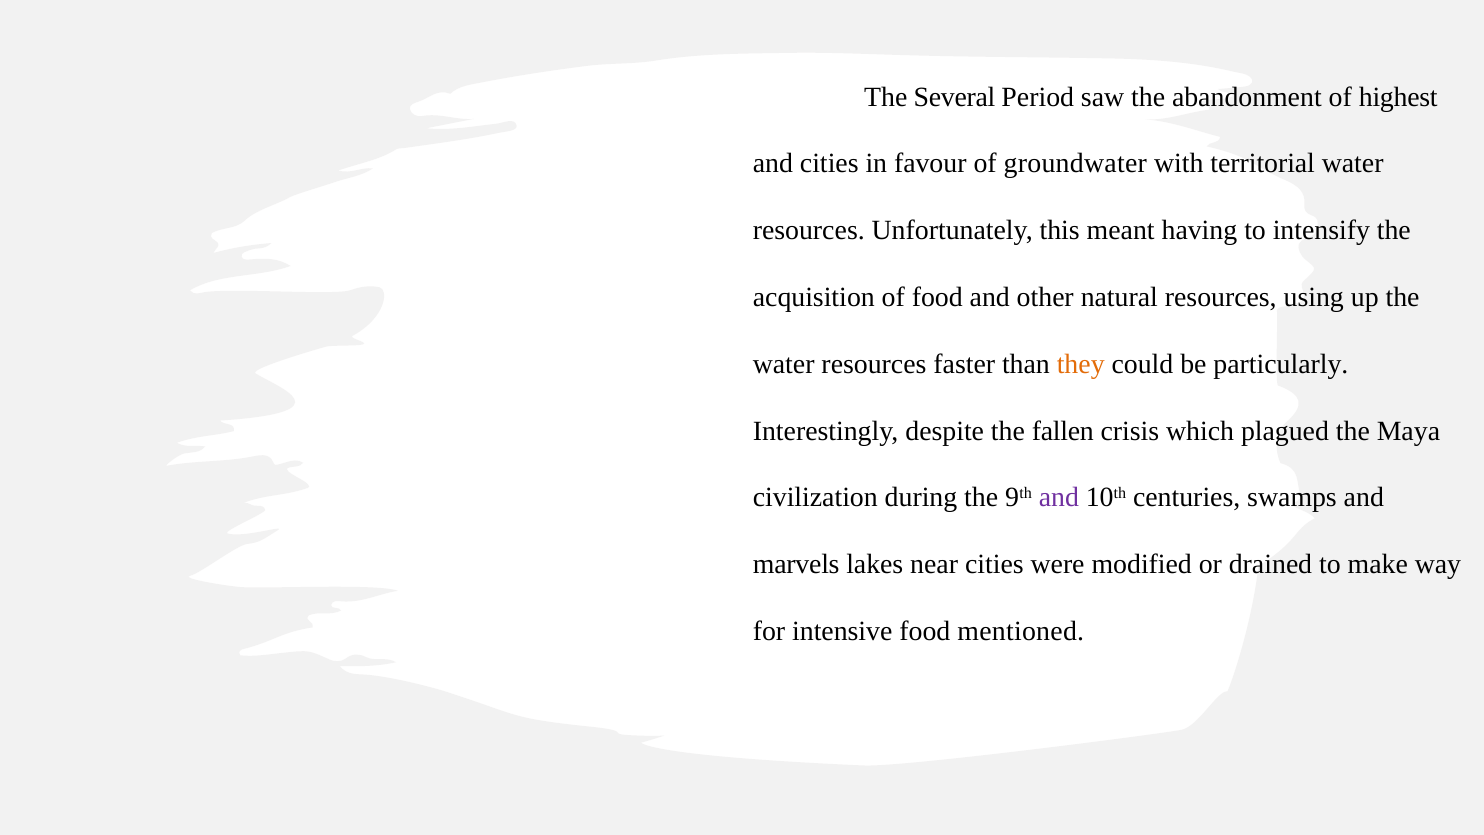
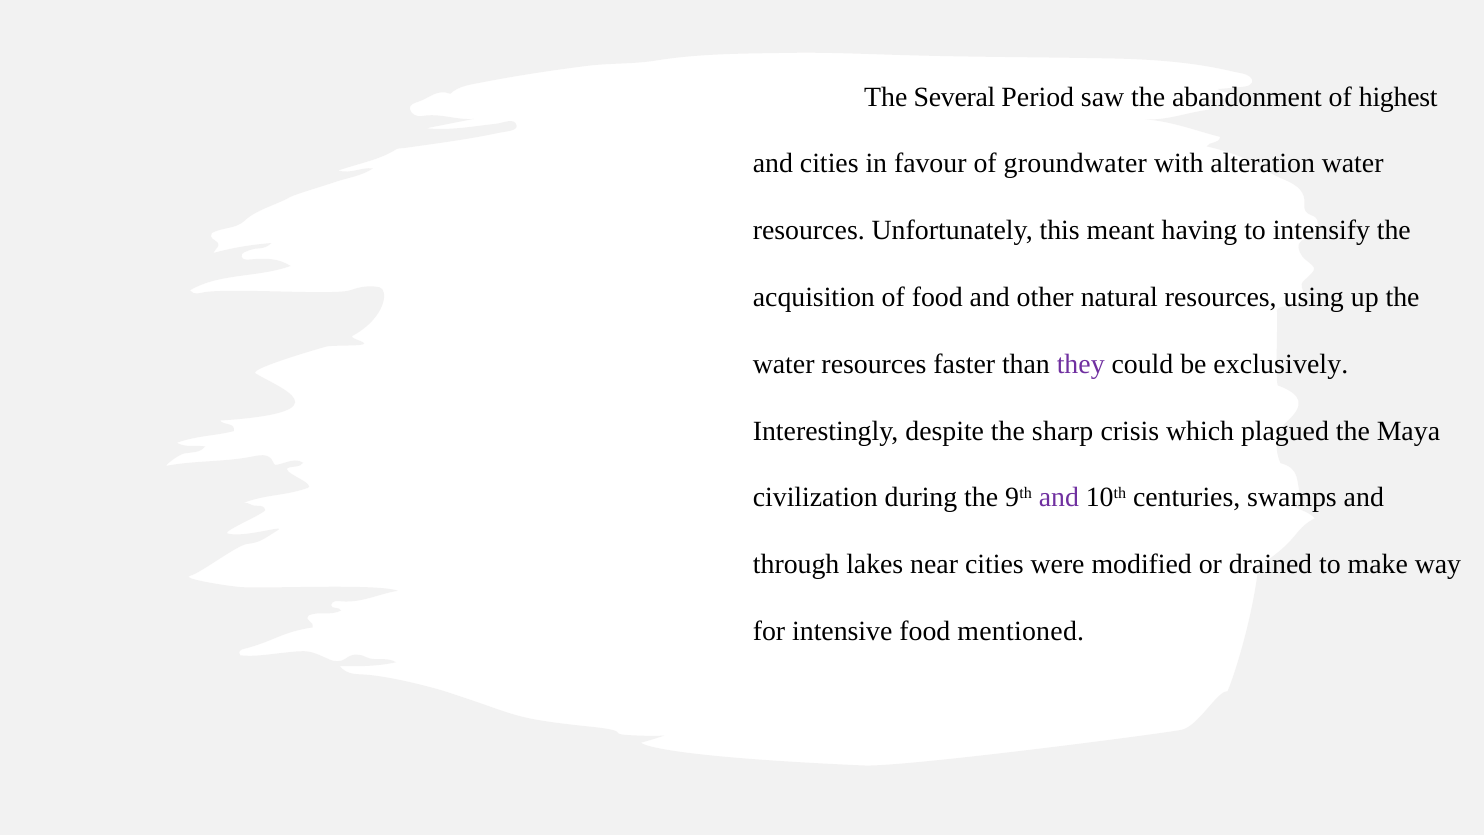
territorial: territorial -> alteration
they colour: orange -> purple
particularly: particularly -> exclusively
fallen: fallen -> sharp
marvels: marvels -> through
